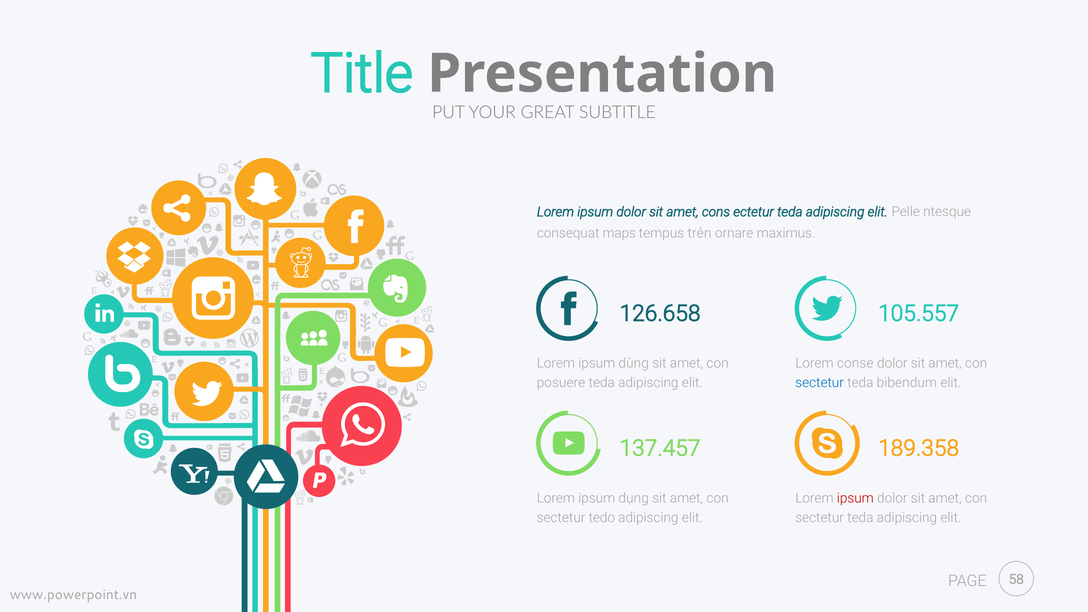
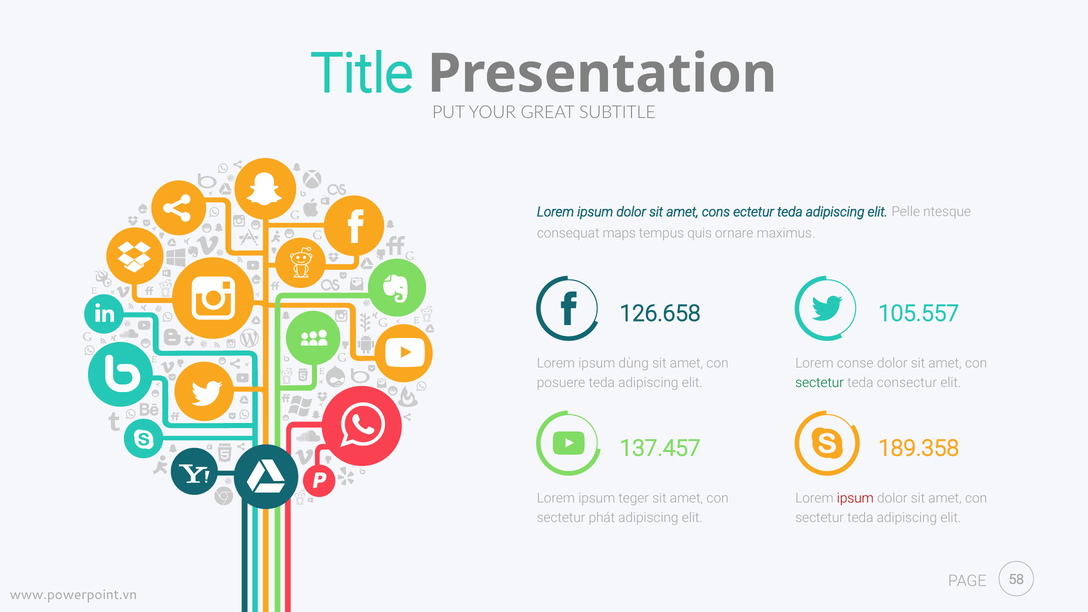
trên: trên -> quis
sectetur at (820, 383) colour: blue -> green
bibendum: bibendum -> consectur
dụng: dụng -> teger
tedo: tedo -> phát
